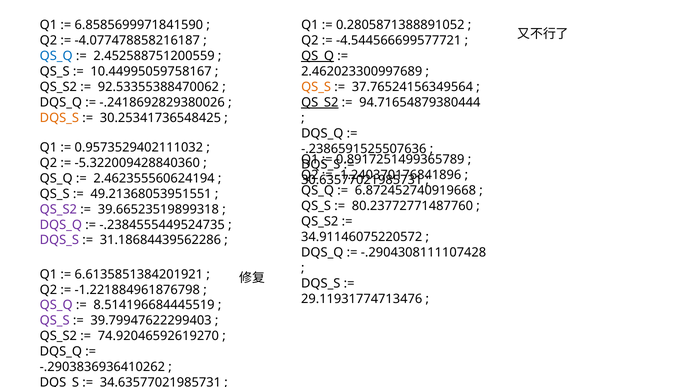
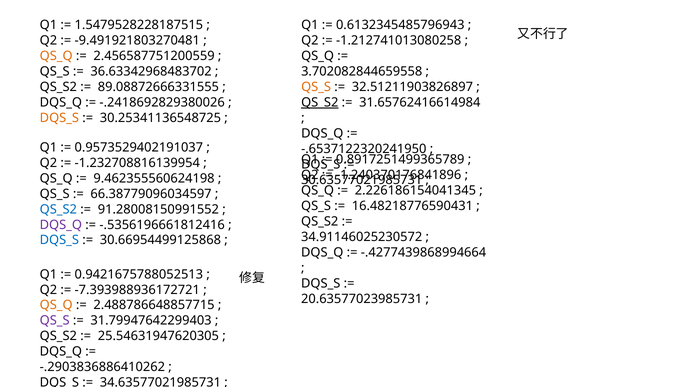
0.2805871388891052: 0.2805871388891052 -> 0.6132345485796943
6.8585699971841590: 6.8585699971841590 -> 1.5479528228187515
-4.544566699577721: -4.544566699577721 -> -1.212741013080258
-4.077478858216187: -4.077478858216187 -> -9.491921803270481
QS_Q at (318, 56) underline: present -> none
QS_Q at (56, 56) colour: blue -> orange
2.452588751200559: 2.452588751200559 -> 2.456587751200559
2.462023300997689: 2.462023300997689 -> 3.702082844659558
10.44995059758167: 10.44995059758167 -> 36.63342968483702
37.76524156349564: 37.76524156349564 -> 32.51211903826897
92.53355388470062: 92.53355388470062 -> 89.08872666331555
94.71654879380444: 94.71654879380444 -> 31.65762416614984
30.25341736548425: 30.25341736548425 -> 30.25341136548725
0.9573529402111032: 0.9573529402111032 -> 0.9573529402191037
-.2386591525507636: -.2386591525507636 -> -.6537122320241950
-5.322009428840360: -5.322009428840360 -> -1.232708816139954
2.462355560624194: 2.462355560624194 -> 9.462355560624198
6.872452740919668: 6.872452740919668 -> 2.226186154041345
49.21368053951551: 49.21368053951551 -> 66.38779096034597
80.23772771487760: 80.23772771487760 -> 16.48218776590431
QS_S2 at (58, 209) colour: purple -> blue
39.66523519899318: 39.66523519899318 -> 91.28008150991552
-.2384555449524735: -.2384555449524735 -> -.5356196661812416
34.91146075220572: 34.91146075220572 -> 34.91146025230572
DQS_S at (59, 240) colour: purple -> blue
31.18684439562286: 31.18684439562286 -> 30.66954499125868
-.2904308111107428: -.2904308111107428 -> -.4277439868994664
6.6135851384201921: 6.6135851384201921 -> 0.9421675788052513
-1.221884961876798: -1.221884961876798 -> -7.393988936172721
29.11931774713476: 29.11931774713476 -> 20.63577023985731
QS_Q at (56, 305) colour: purple -> orange
8.514196684445519: 8.514196684445519 -> 2.488786648857715
39.79947622299403: 39.79947622299403 -> 31.79947642299403
74.92046592619270: 74.92046592619270 -> 25.54631947620305
-.2903836936410262: -.2903836936410262 -> -.2903836886410262
